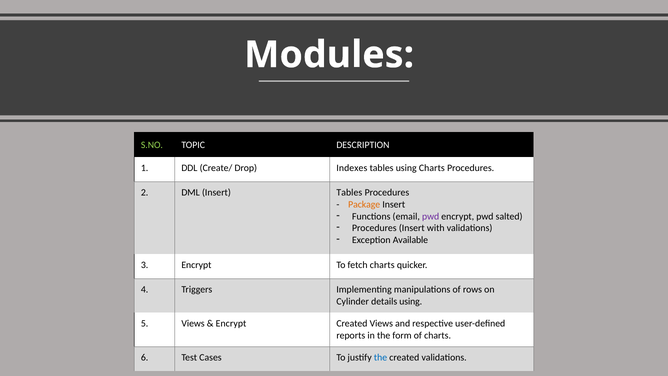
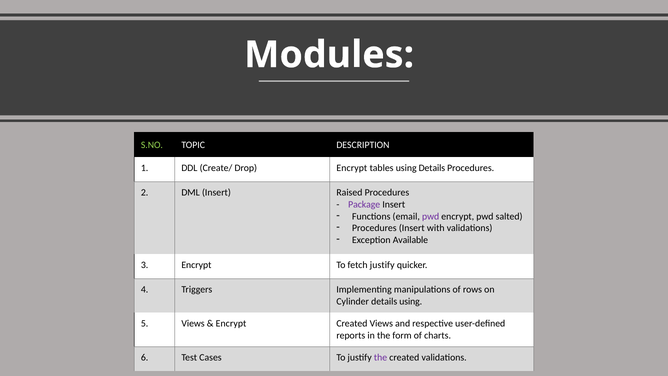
Drop Indexes: Indexes -> Encrypt
using Charts: Charts -> Details
Insert Tables: Tables -> Raised
Package colour: orange -> purple
fetch charts: charts -> justify
the at (380, 358) colour: blue -> purple
